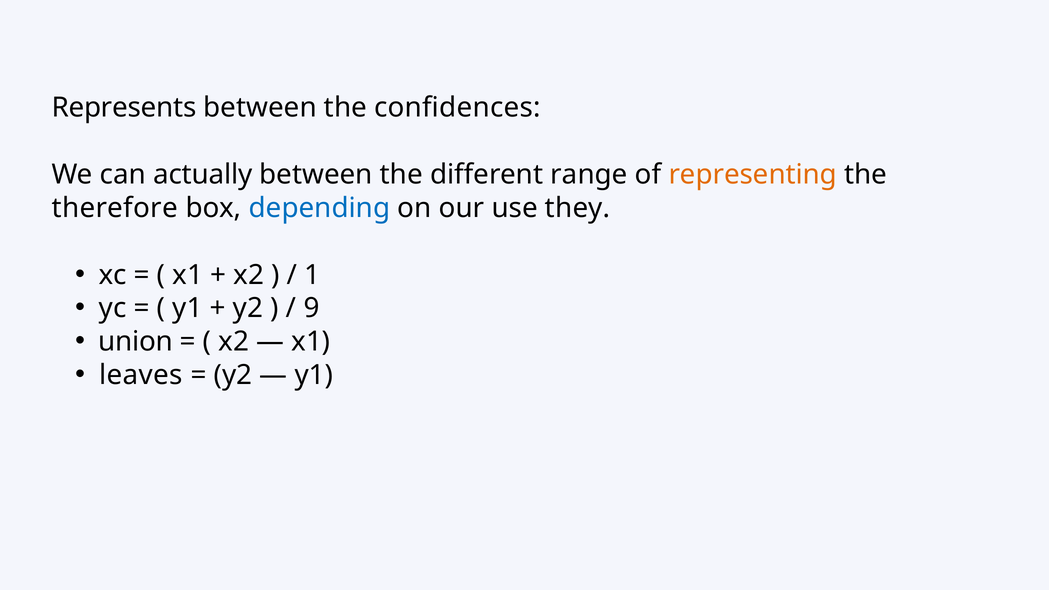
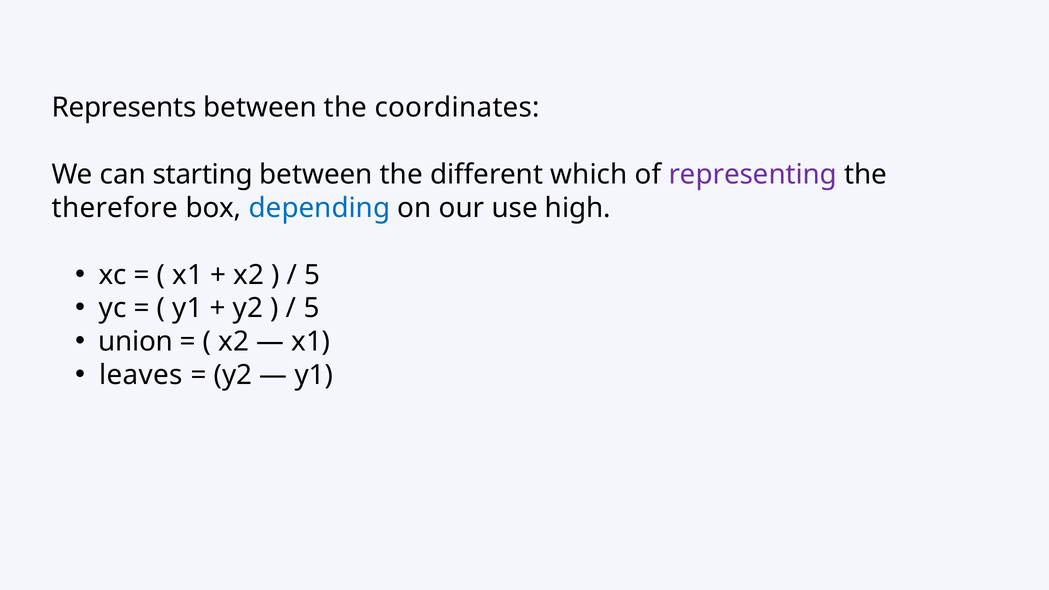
confidences: confidences -> coordinates
actually: actually -> starting
range: range -> which
representing colour: orange -> purple
they: they -> high
1 at (312, 275): 1 -> 5
9 at (311, 308): 9 -> 5
